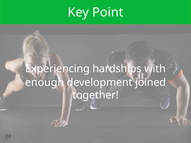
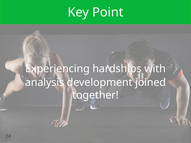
enough: enough -> analysis
